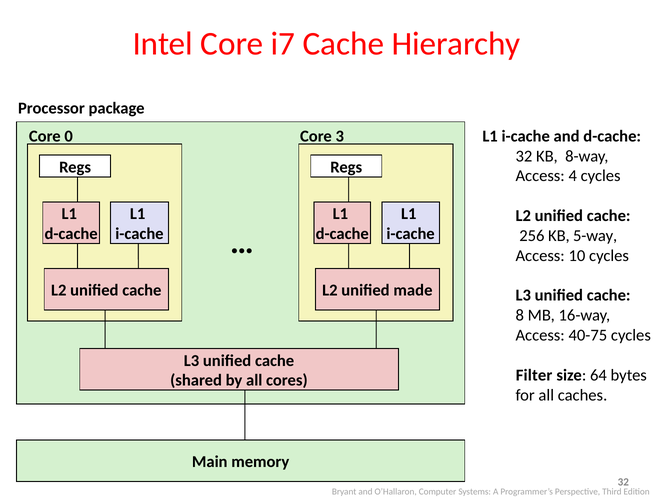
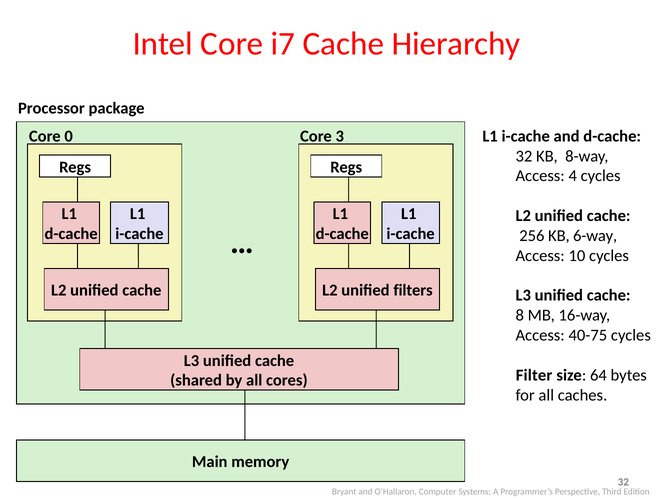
5-way: 5-way -> 6-way
made: made -> filters
